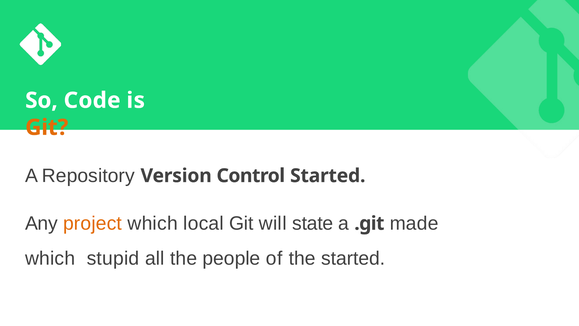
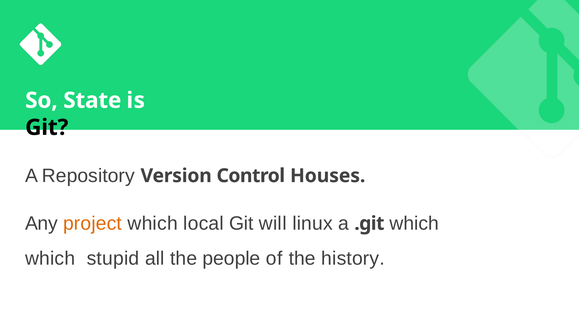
Code: Code -> State
Git at (47, 127) colour: orange -> black
Control Started: Started -> Houses
state: state -> linux
.git made: made -> which
the started: started -> history
